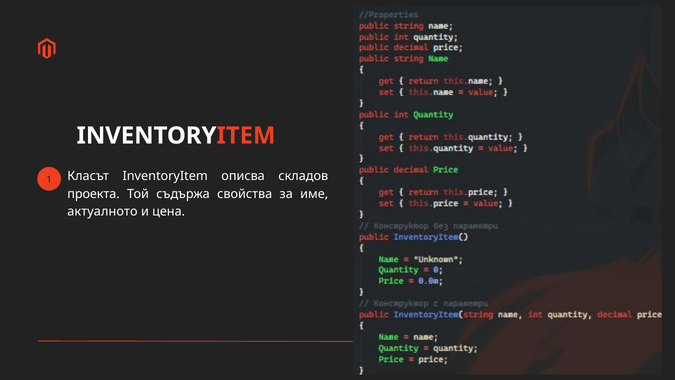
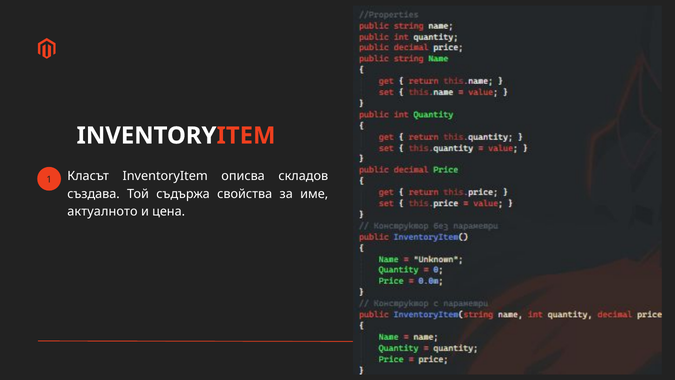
проекта: проекта -> създава
